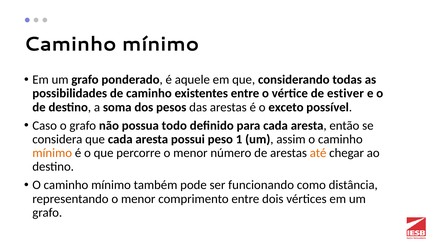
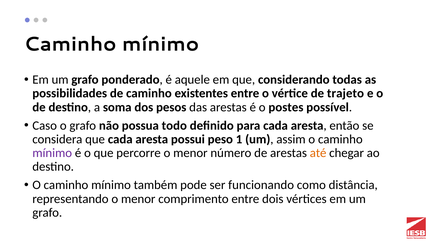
estiver: estiver -> trajeto
exceto: exceto -> postes
mínimo at (52, 153) colour: orange -> purple
